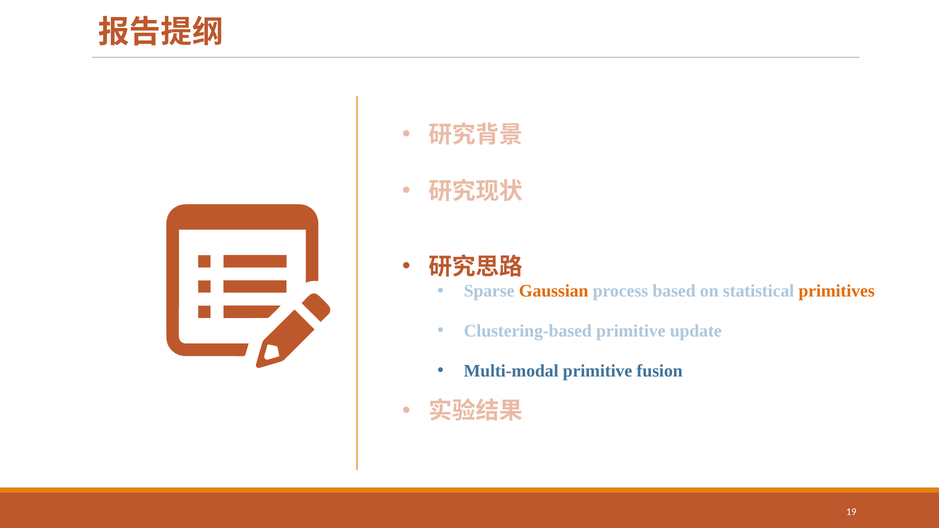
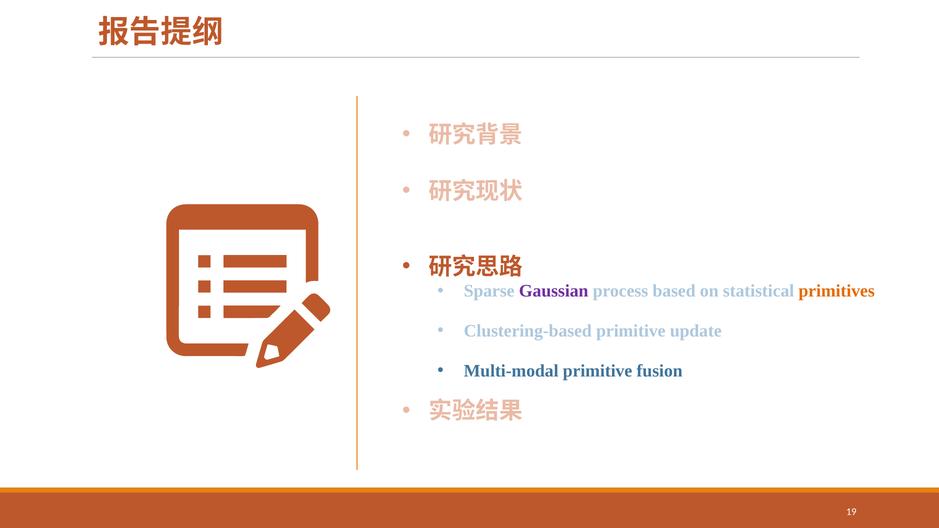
Gaussian colour: orange -> purple
